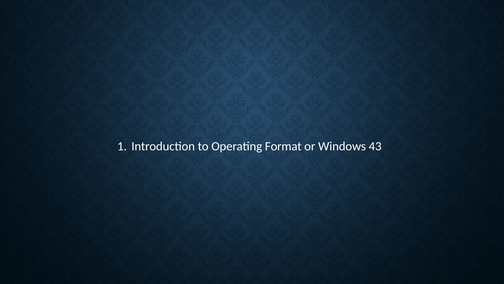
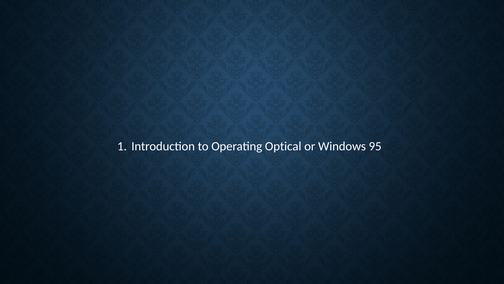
Format: Format -> Optical
43: 43 -> 95
